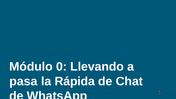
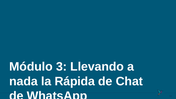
0: 0 -> 3
pasa: pasa -> nada
